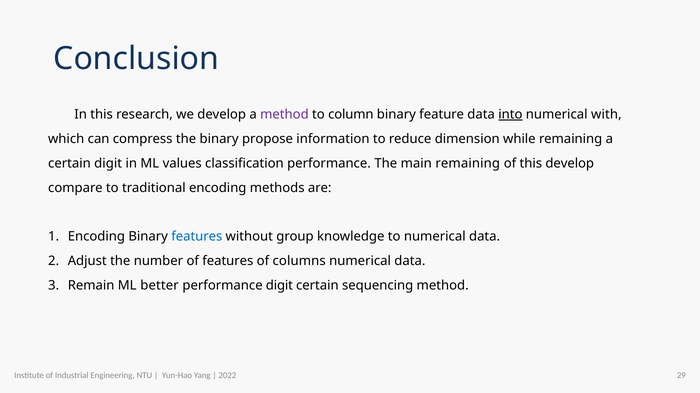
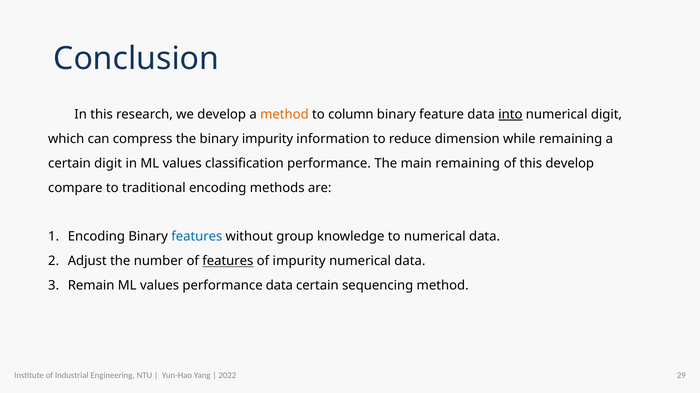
method at (284, 115) colour: purple -> orange
numerical with: with -> digit
binary propose: propose -> impurity
features at (228, 262) underline: none -> present
of columns: columns -> impurity
Remain ML better: better -> values
performance digit: digit -> data
